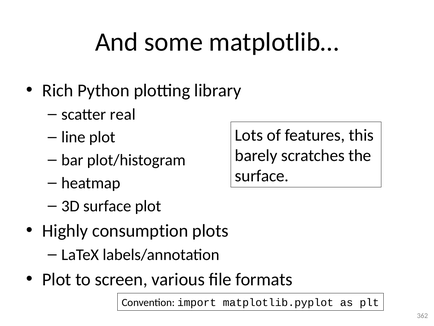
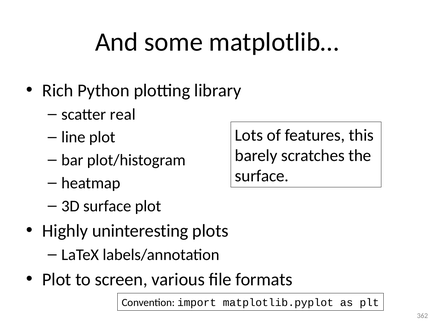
consumption: consumption -> uninteresting
